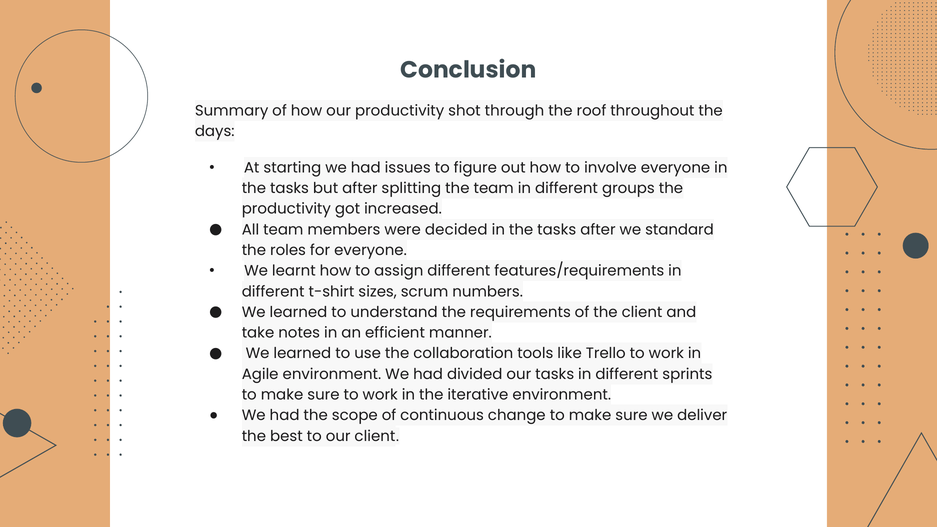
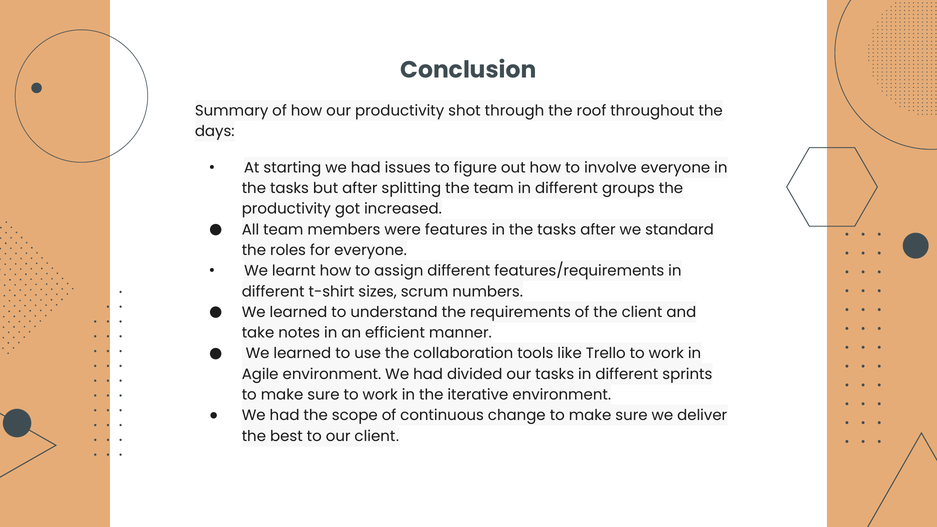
decided: decided -> features
